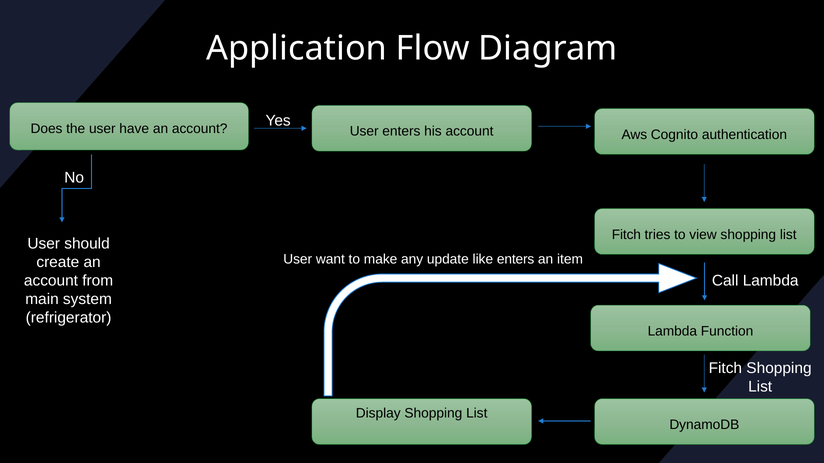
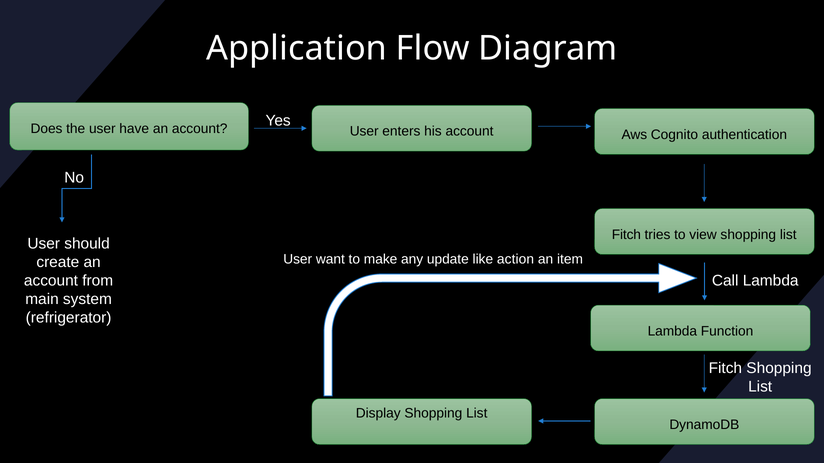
like enters: enters -> action
